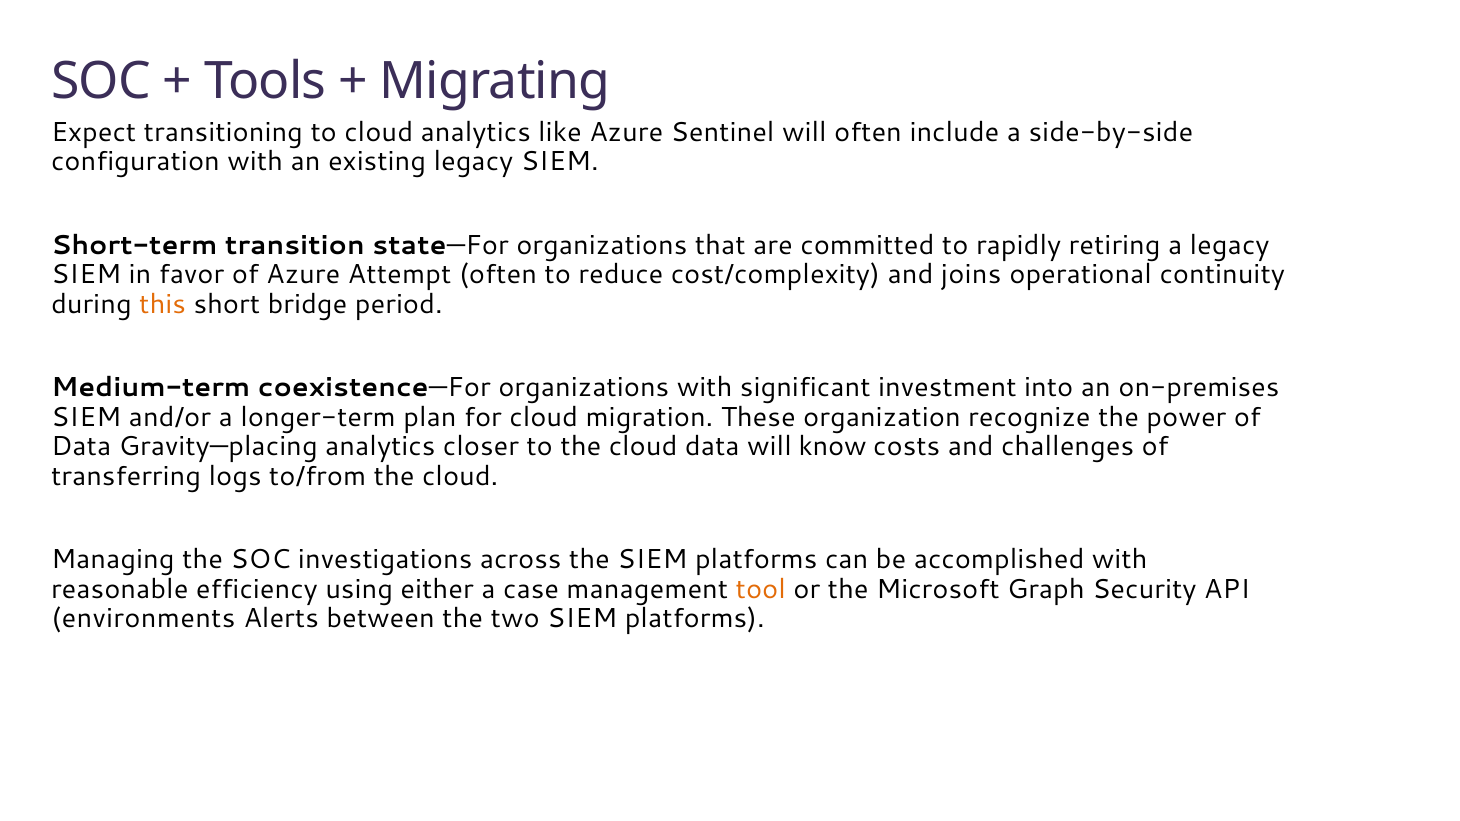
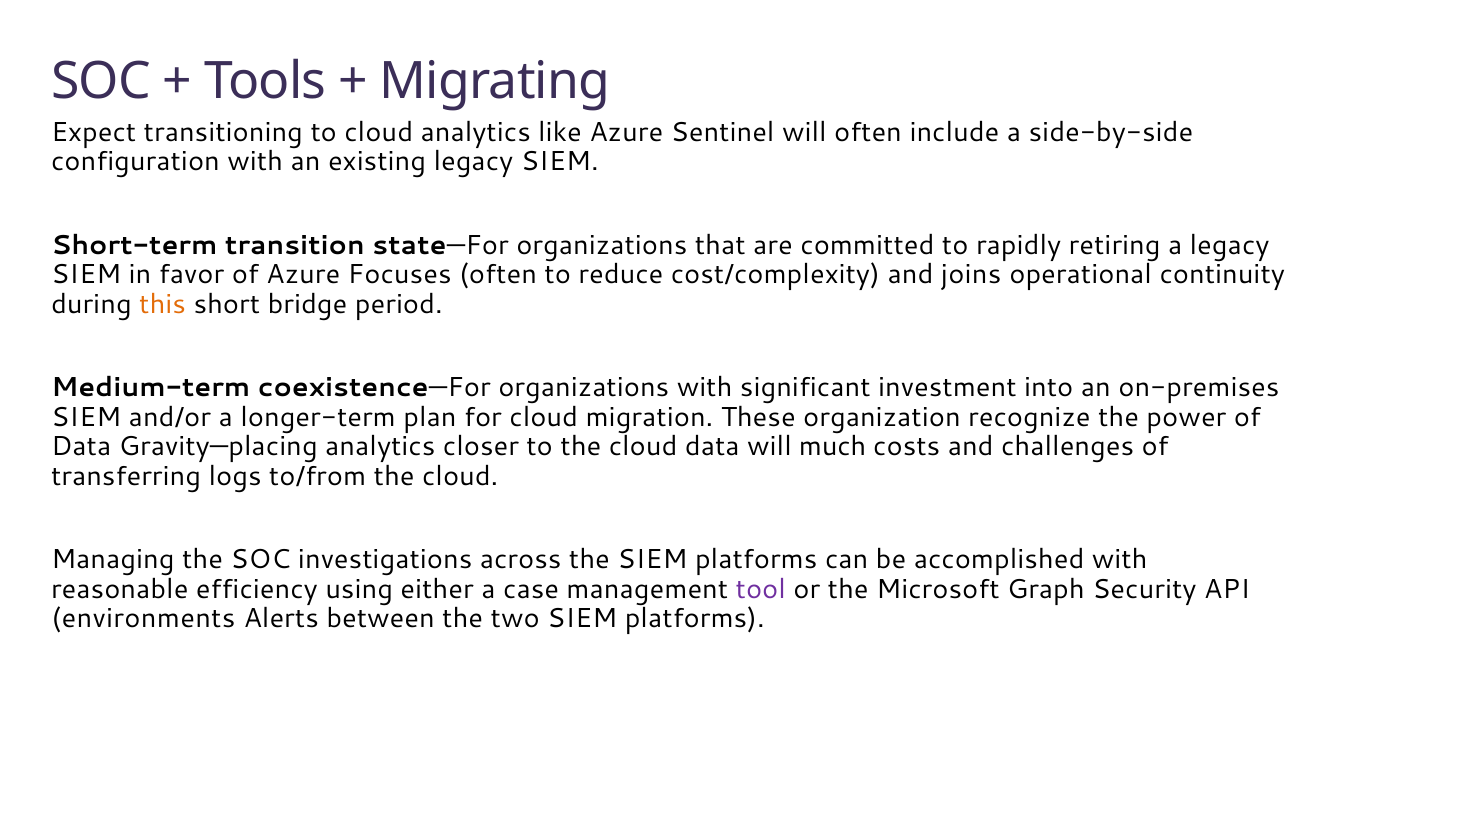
Attempt: Attempt -> Focuses
know: know -> much
tool colour: orange -> purple
